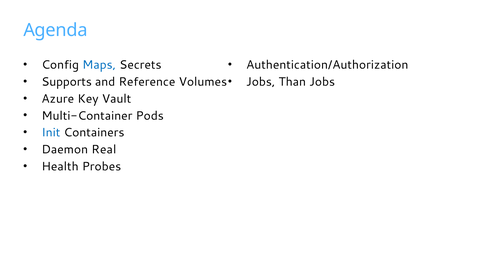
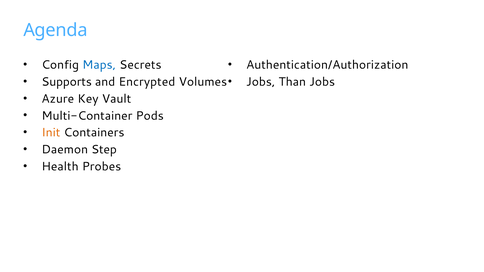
Reference: Reference -> Encrypted
Init colour: blue -> orange
Real: Real -> Step
